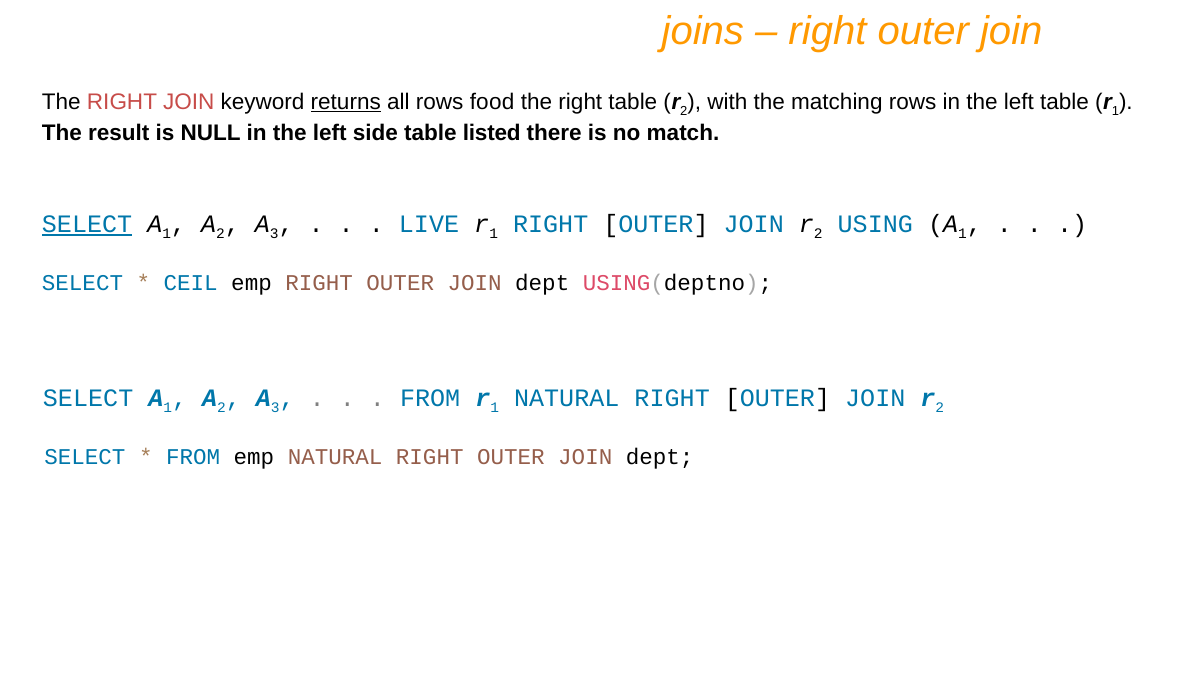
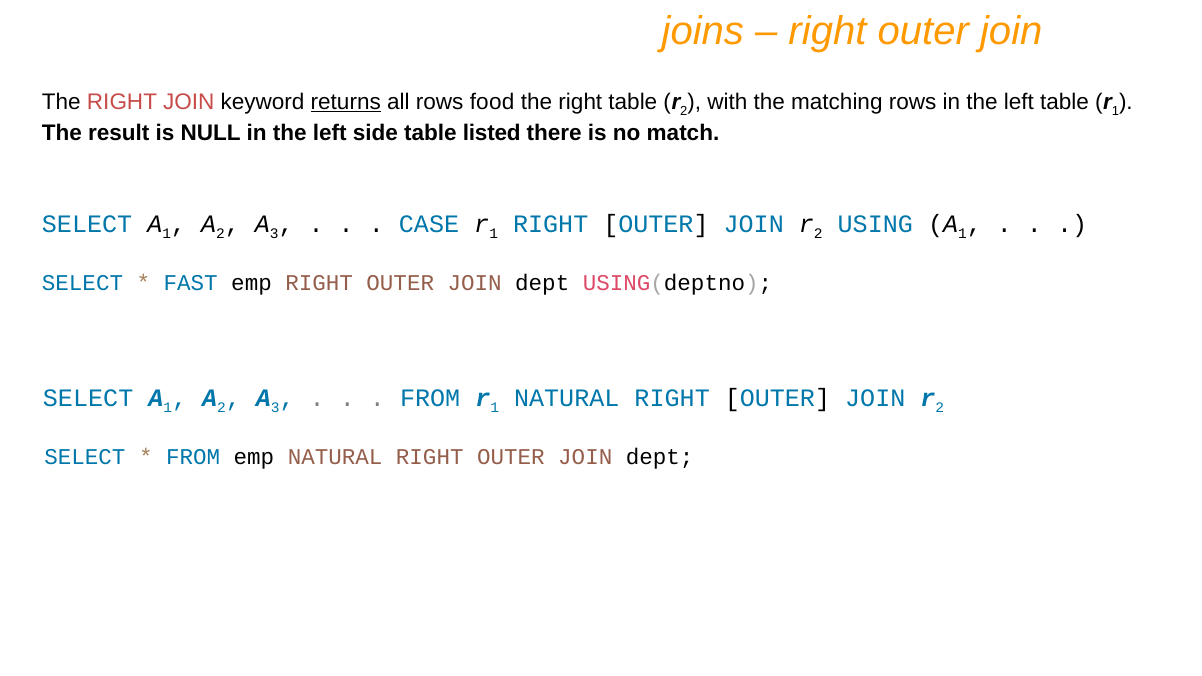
SELECT at (87, 224) underline: present -> none
LIVE: LIVE -> CASE
CEIL: CEIL -> FAST
